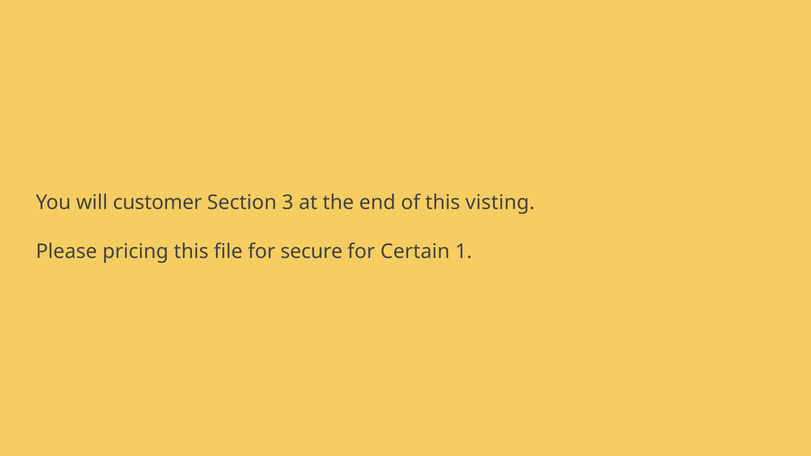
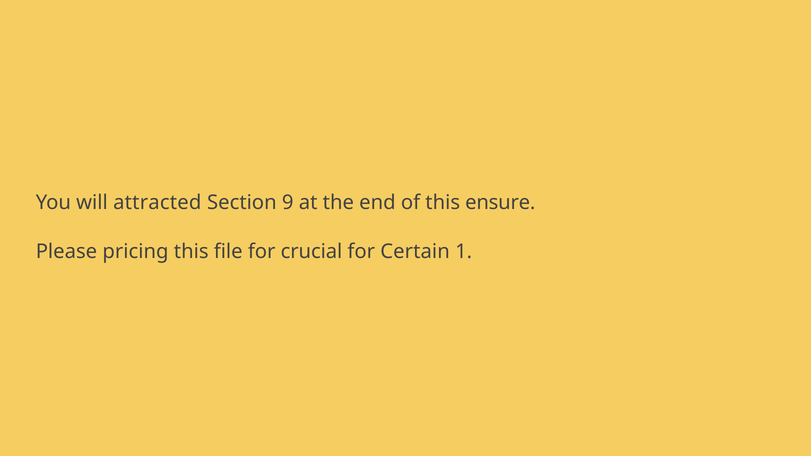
customer: customer -> attracted
3: 3 -> 9
visting: visting -> ensure
secure: secure -> crucial
